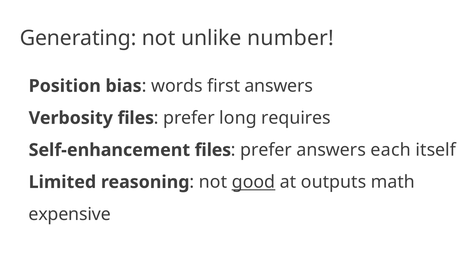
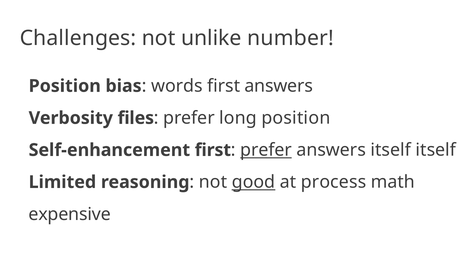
Generating: Generating -> Challenges
long requires: requires -> position
Self-enhancement files: files -> first
prefer at (266, 150) underline: none -> present
answers each: each -> itself
outputs: outputs -> process
